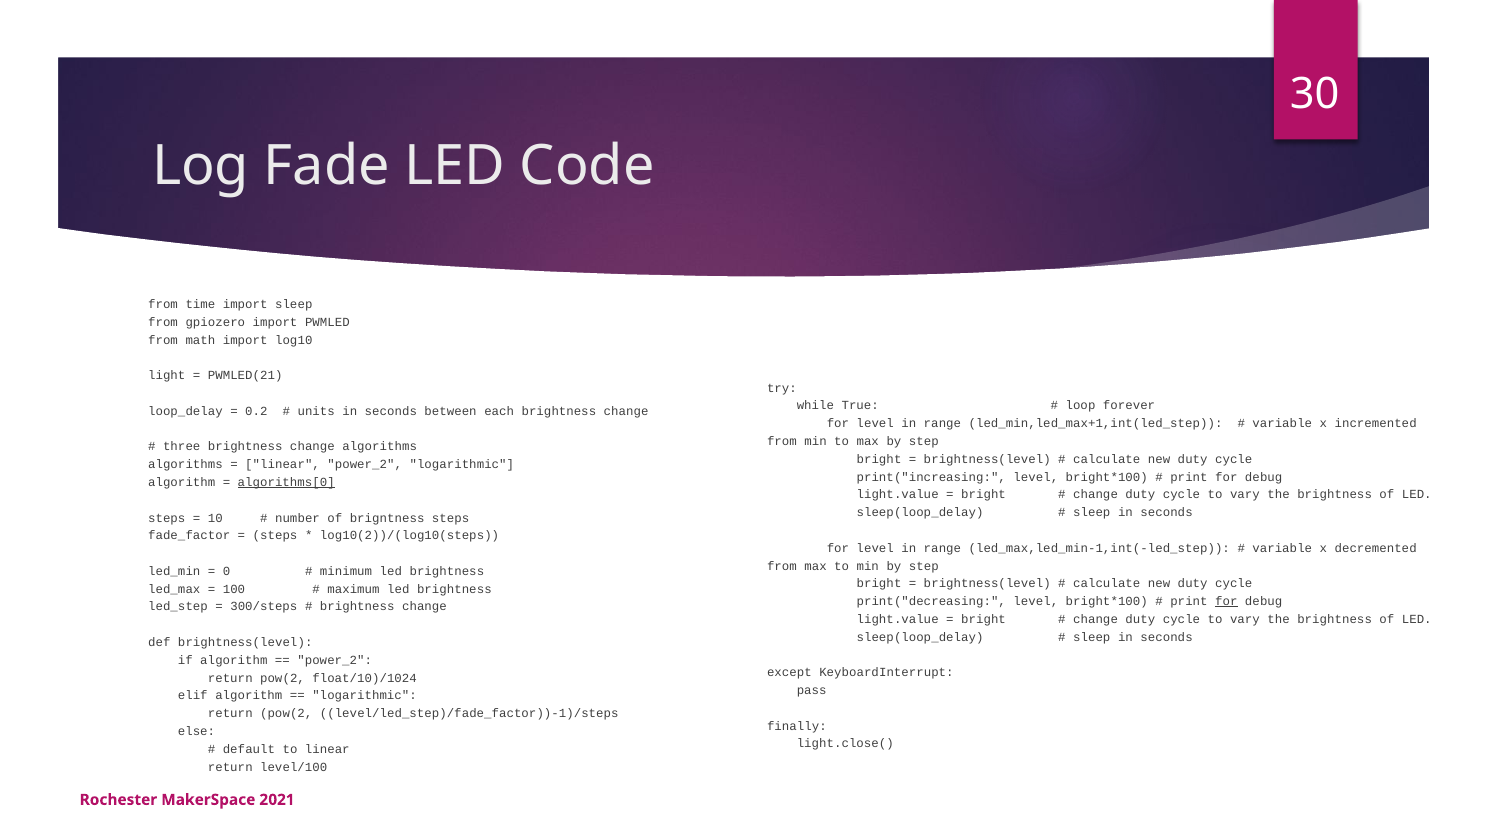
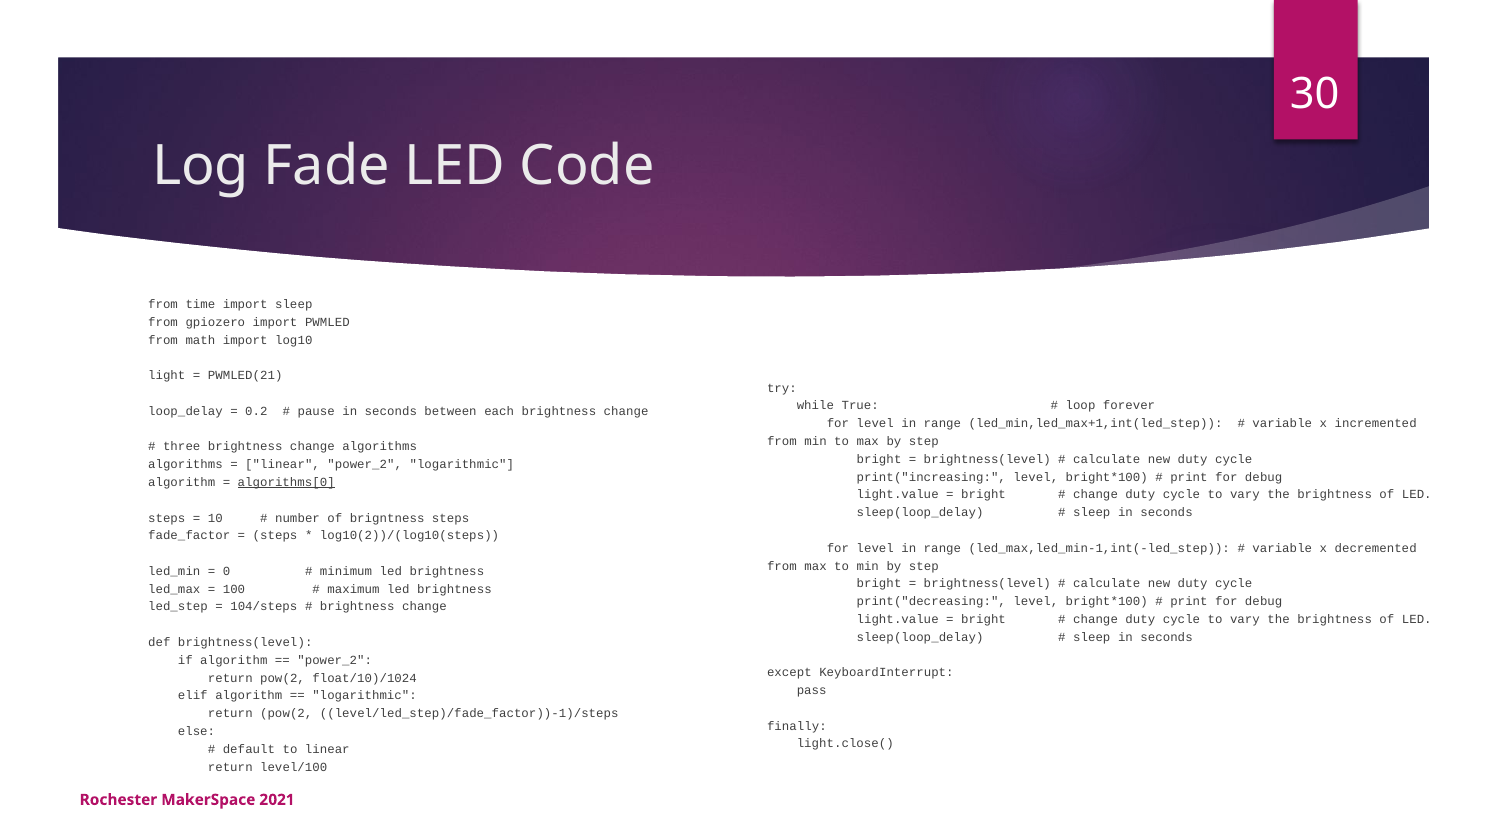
units: units -> pause
for at (1226, 602) underline: present -> none
300/steps: 300/steps -> 104/steps
